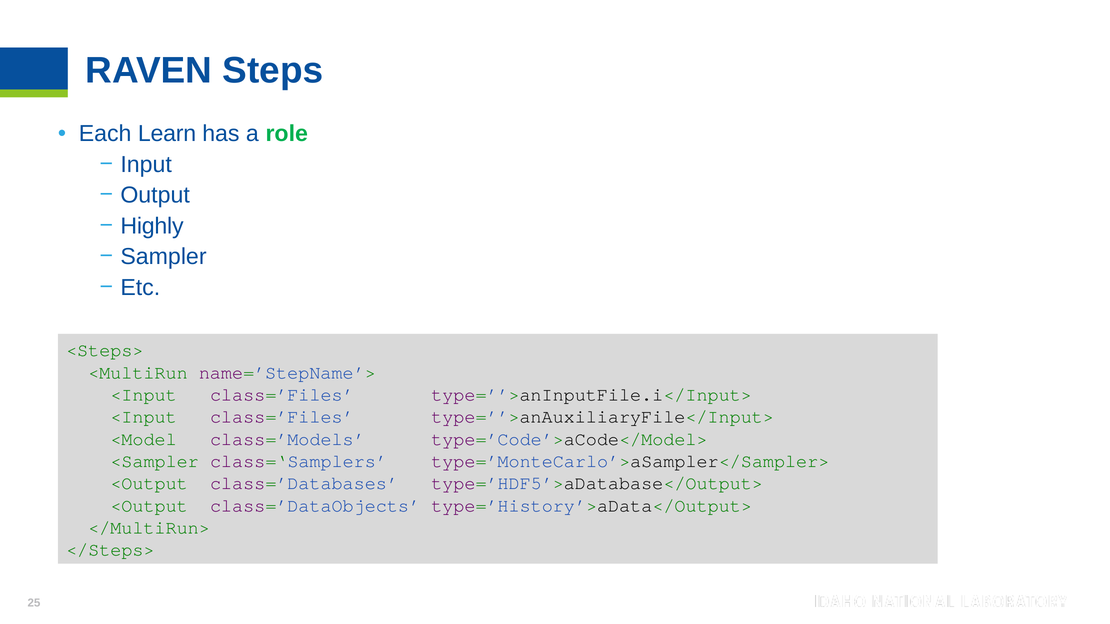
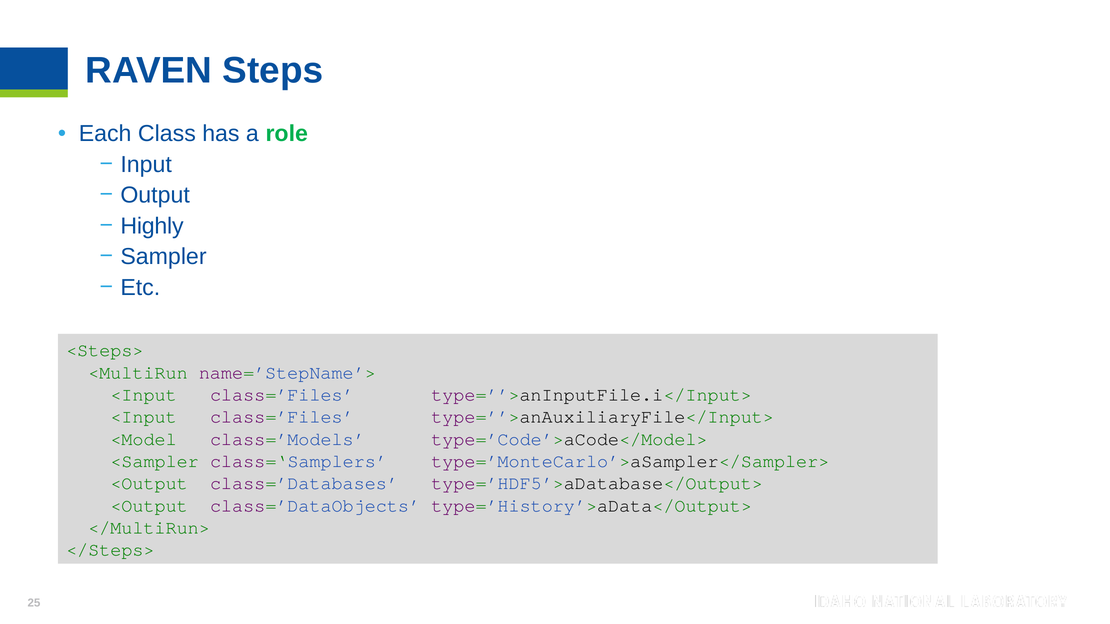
Learn: Learn -> Class
